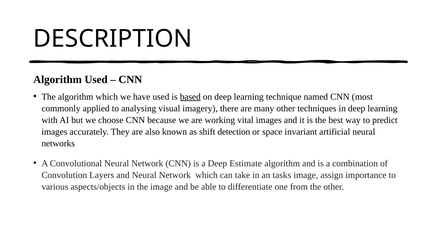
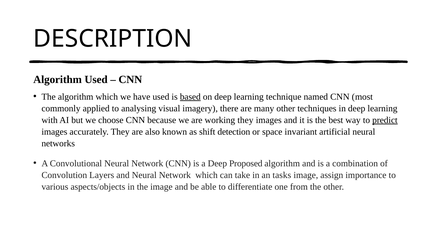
working vital: vital -> they
predict underline: none -> present
Estimate: Estimate -> Proposed
